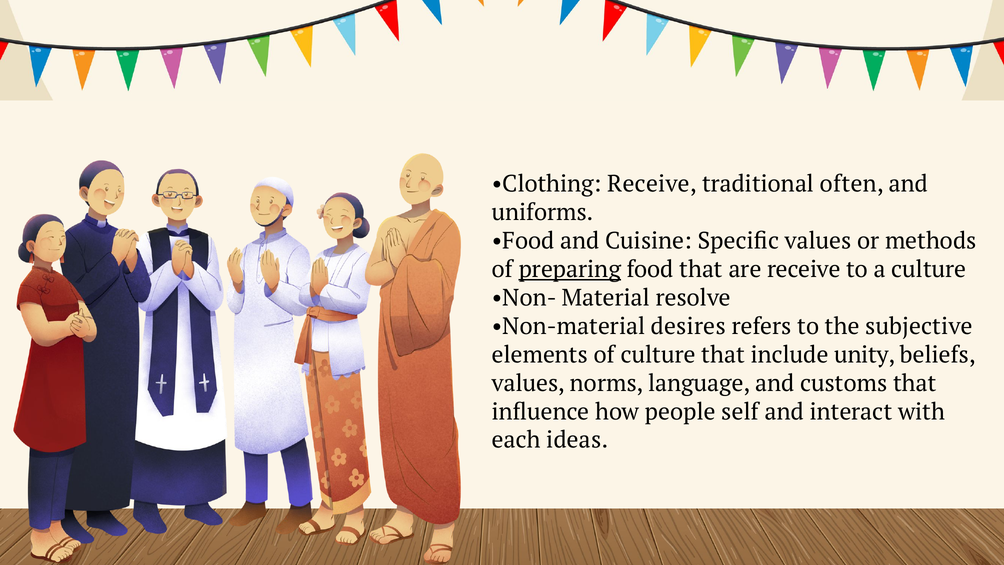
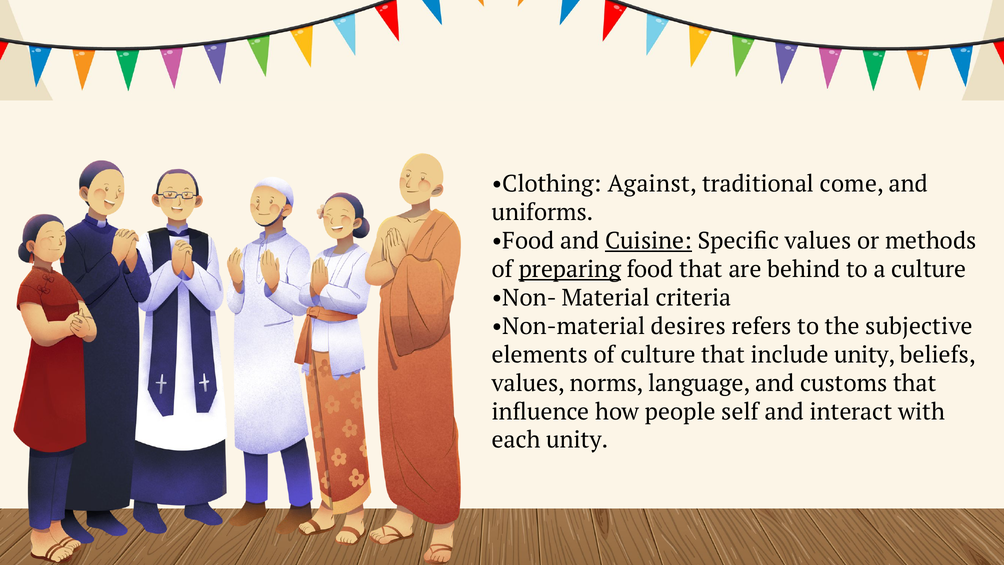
Clothing Receive: Receive -> Against
often: often -> come
Cuisine underline: none -> present
are receive: receive -> behind
resolve: resolve -> criteria
each ideas: ideas -> unity
